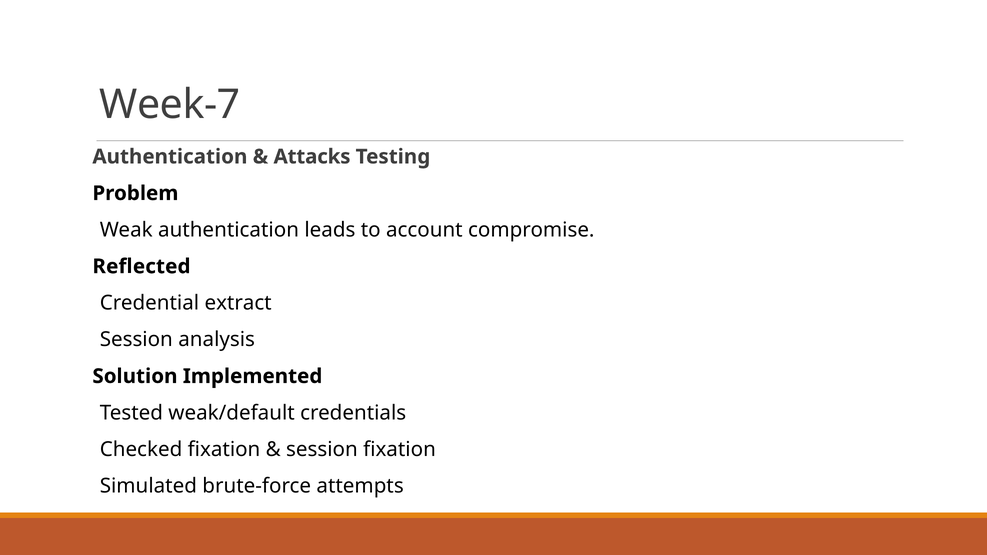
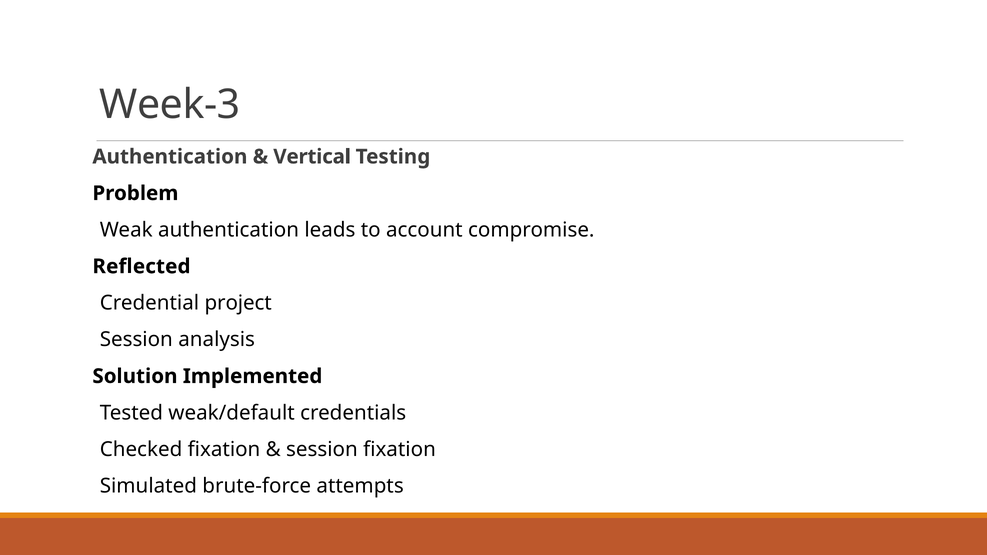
Week-7: Week-7 -> Week-3
Attacks: Attacks -> Vertical
extract: extract -> project
